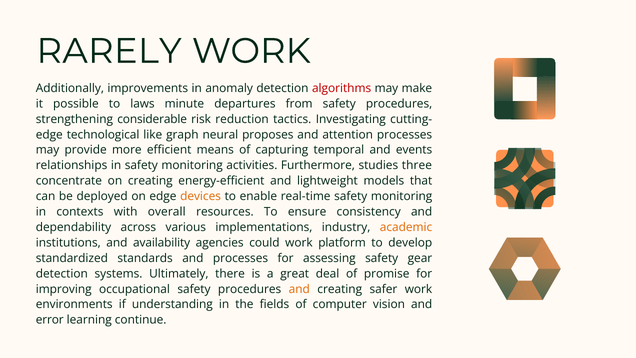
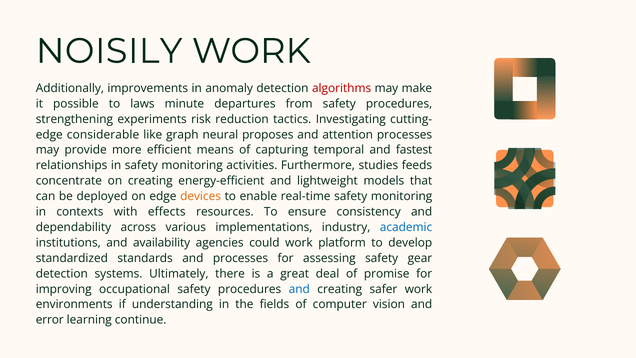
RARELY: RARELY -> NOISILY
considerable: considerable -> experiments
technological: technological -> considerable
events: events -> fastest
three: three -> feeds
overall: overall -> effects
academic colour: orange -> blue
and at (299, 289) colour: orange -> blue
